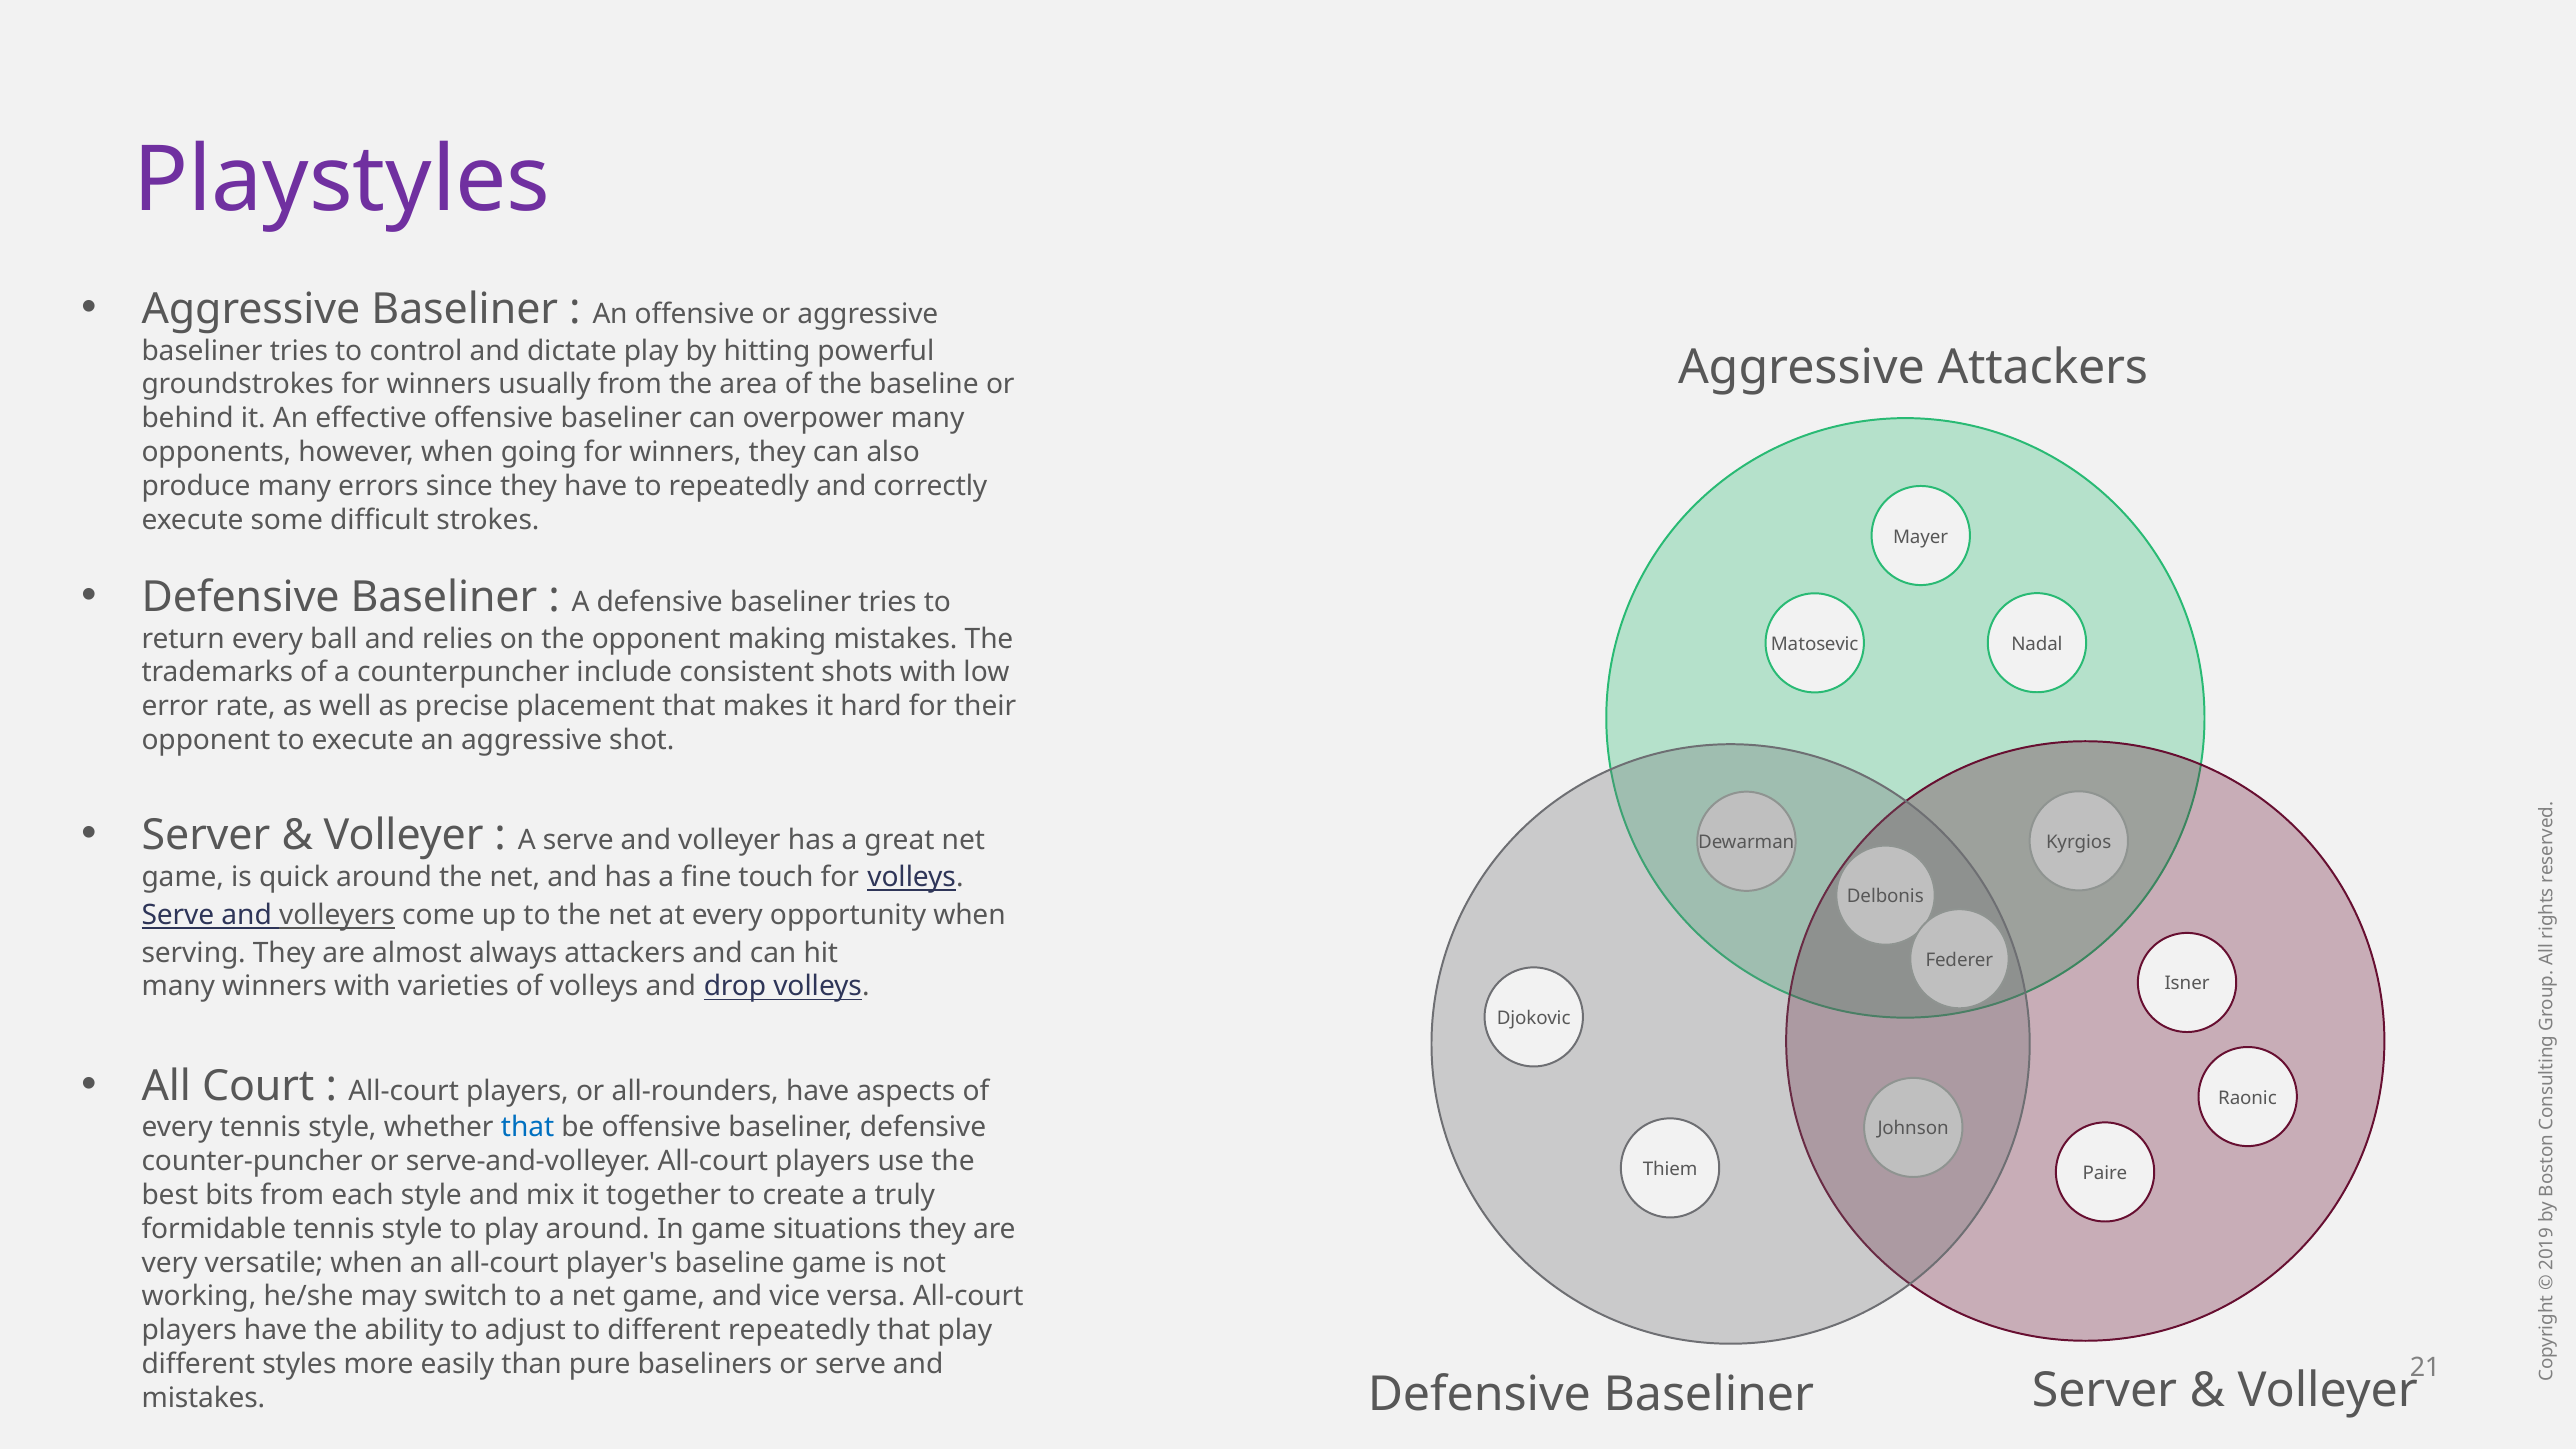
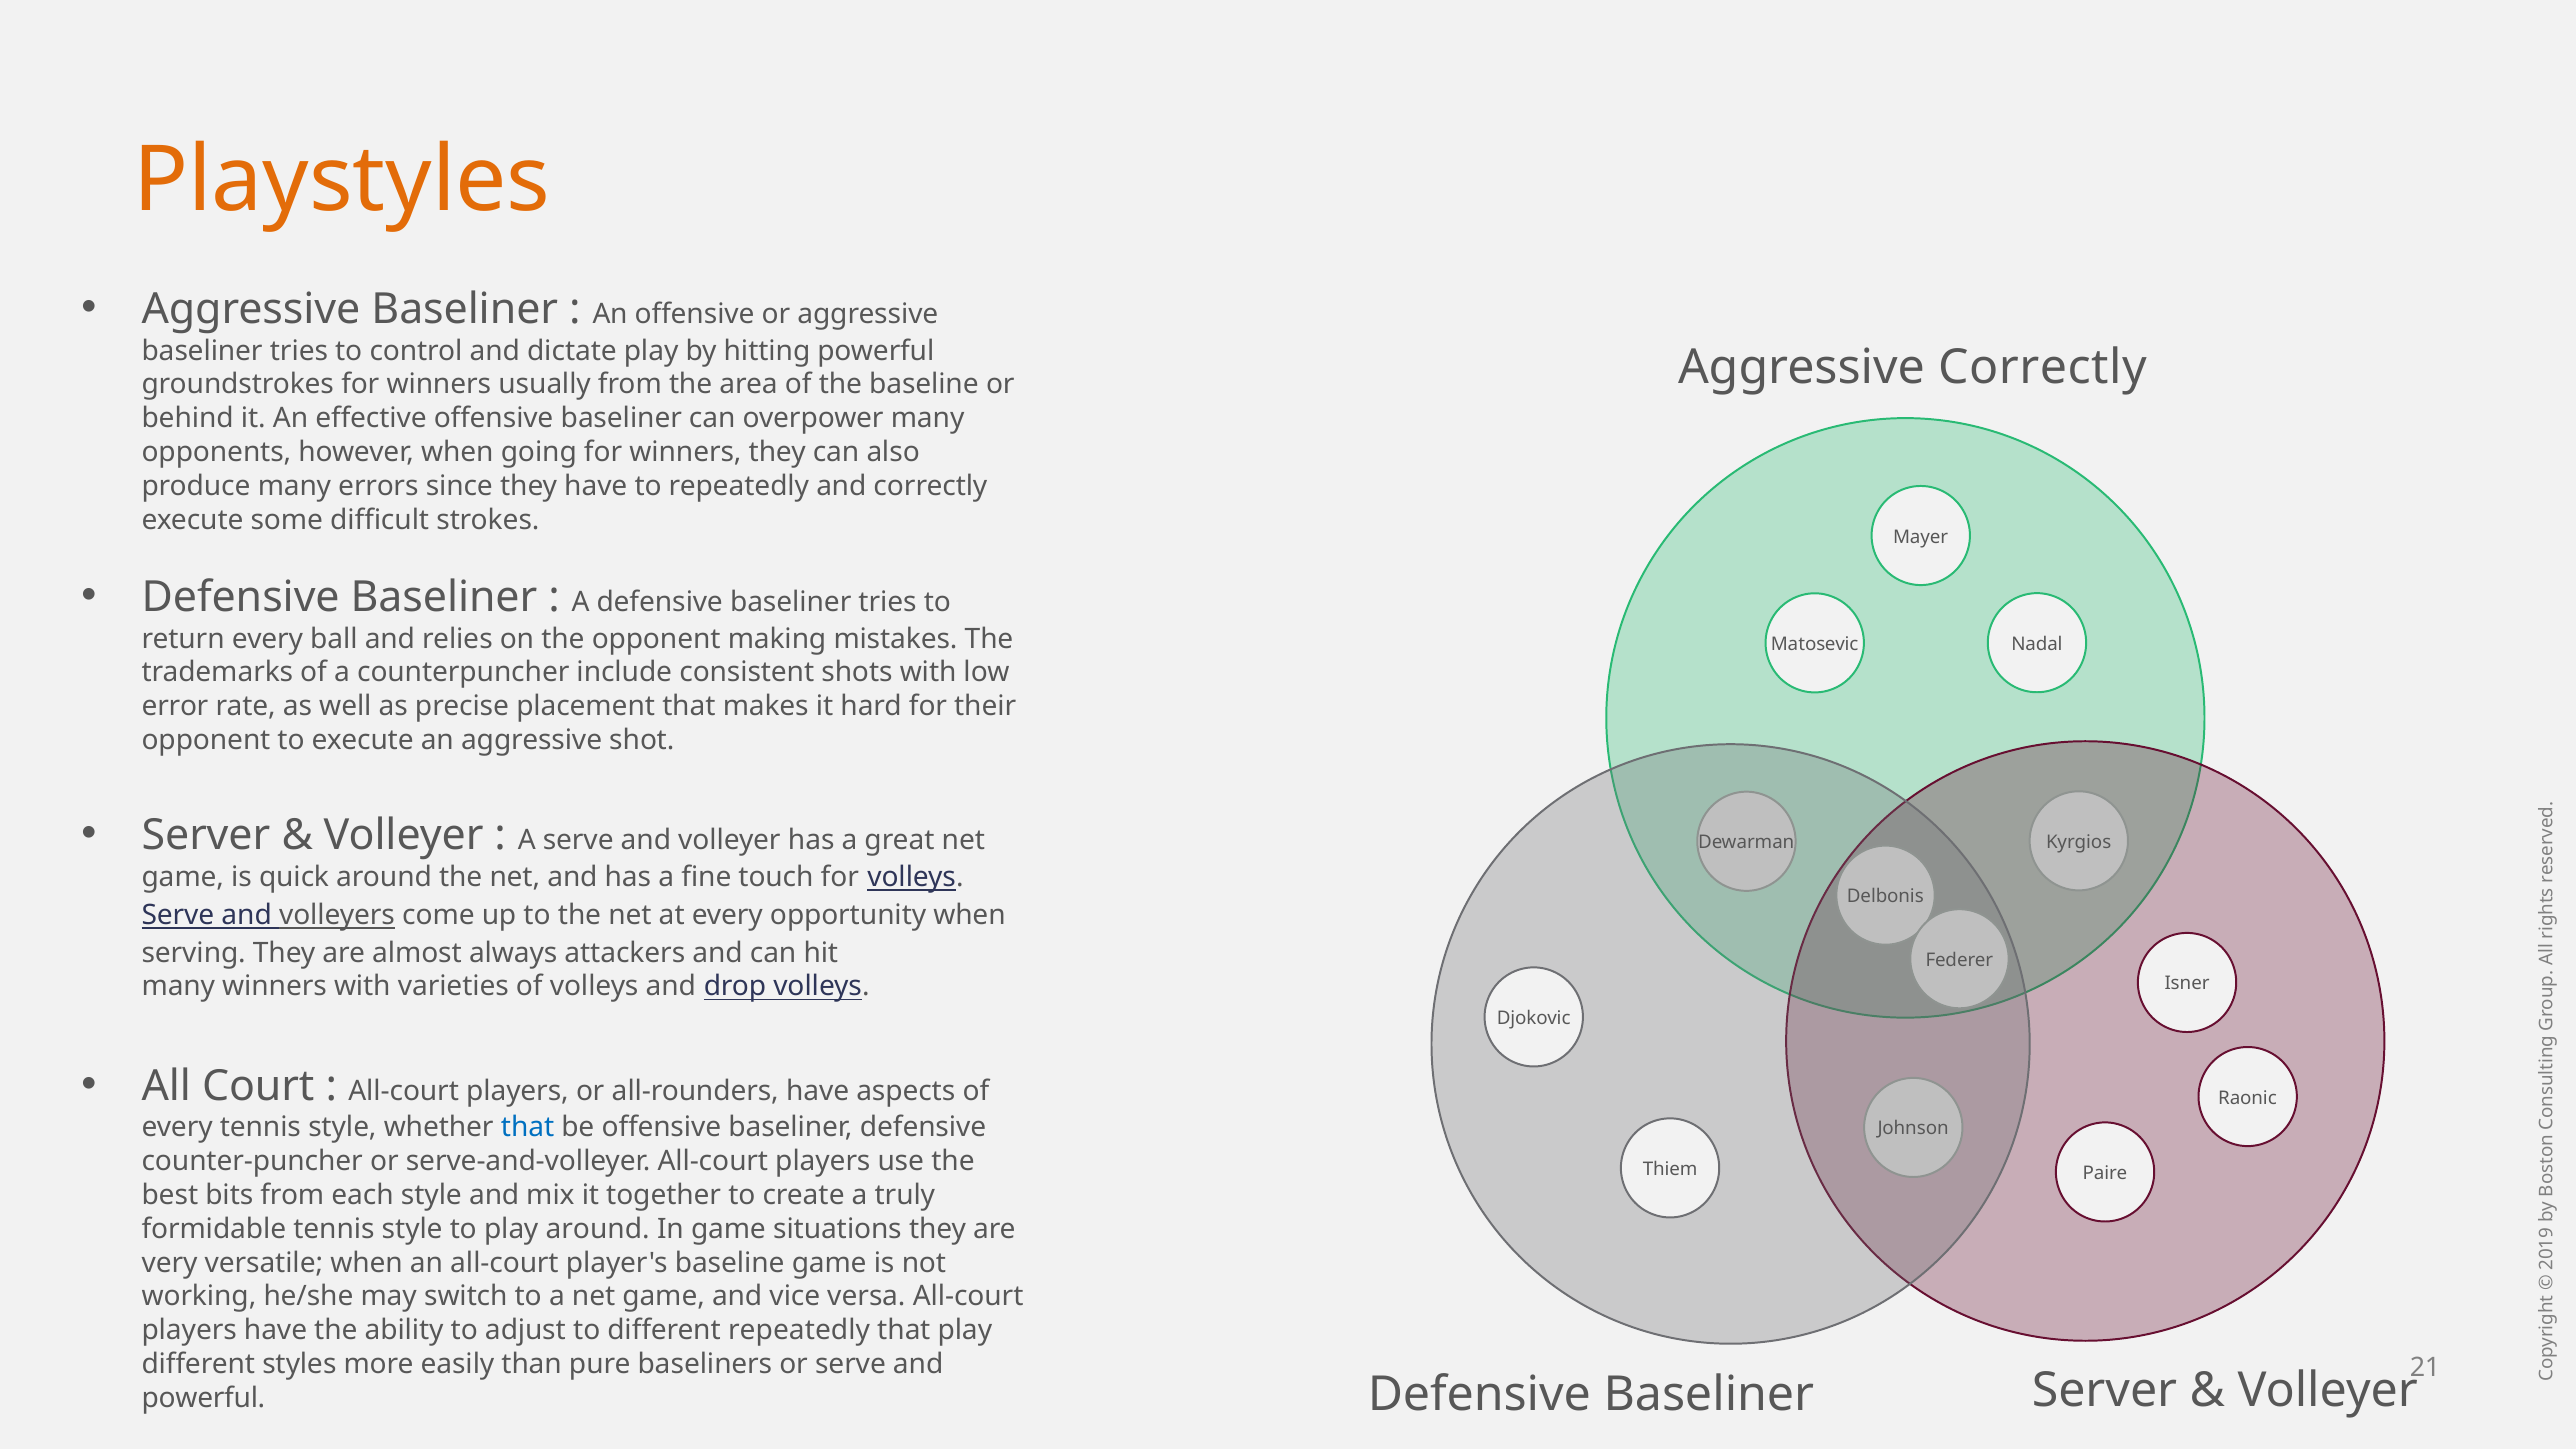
Playstyles colour: purple -> orange
Aggressive Attackers: Attackers -> Correctly
mistakes at (203, 1398): mistakes -> powerful
